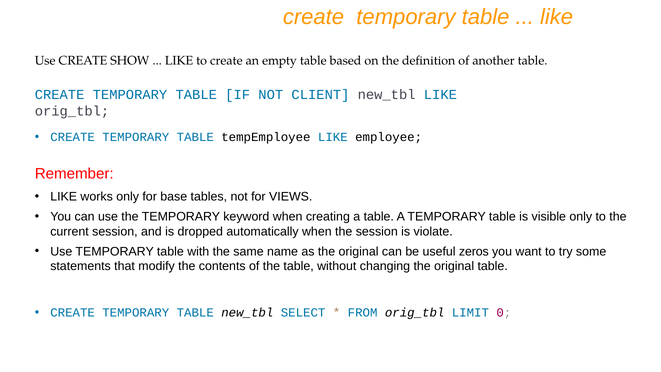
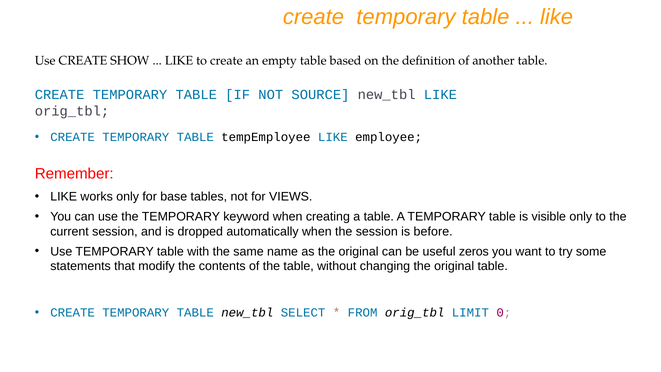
CLIENT: CLIENT -> SOURCE
violate: violate -> before
